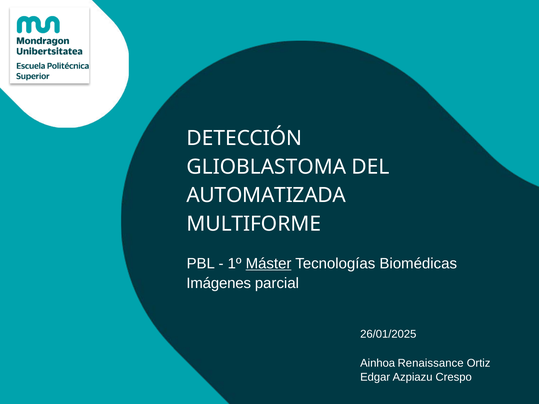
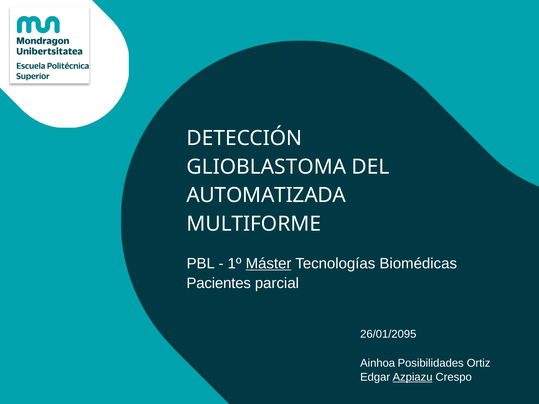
Imágenes: Imágenes -> Pacientes
26/01/2025: 26/01/2025 -> 26/01/2095
Renaissance: Renaissance -> Posibilidades
Azpiazu underline: none -> present
